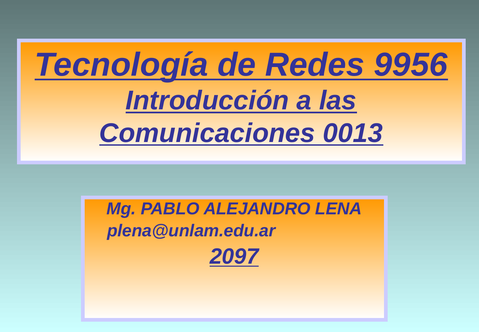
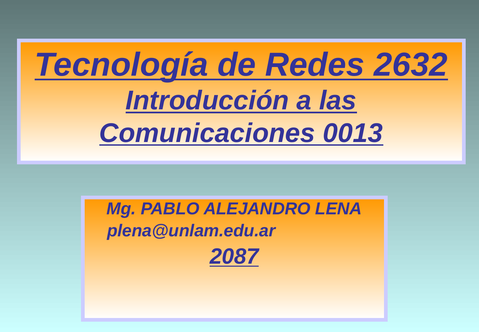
9956: 9956 -> 2632
2097: 2097 -> 2087
